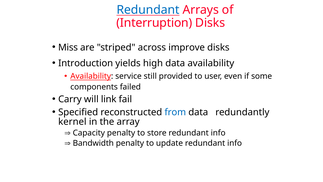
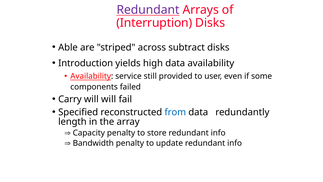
Redundant at (148, 10) colour: blue -> purple
Miss: Miss -> Able
improve: improve -> subtract
will link: link -> will
kernel: kernel -> length
